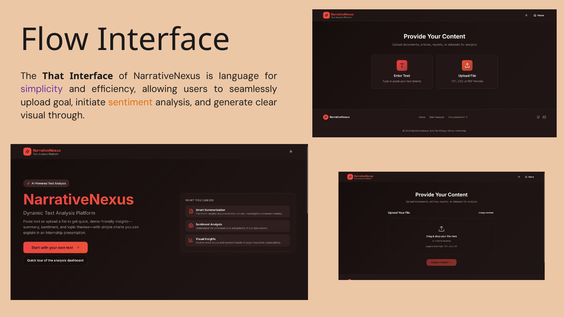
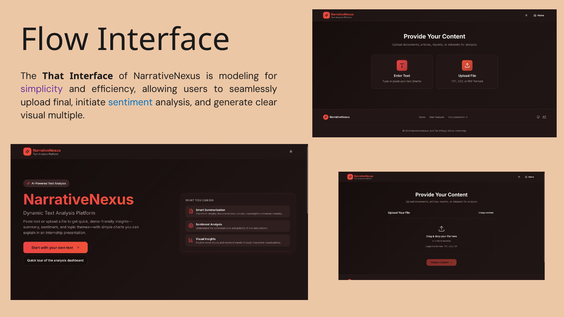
language: language -> modeling
goal: goal -> final
sentiment colour: orange -> blue
through: through -> multiple
